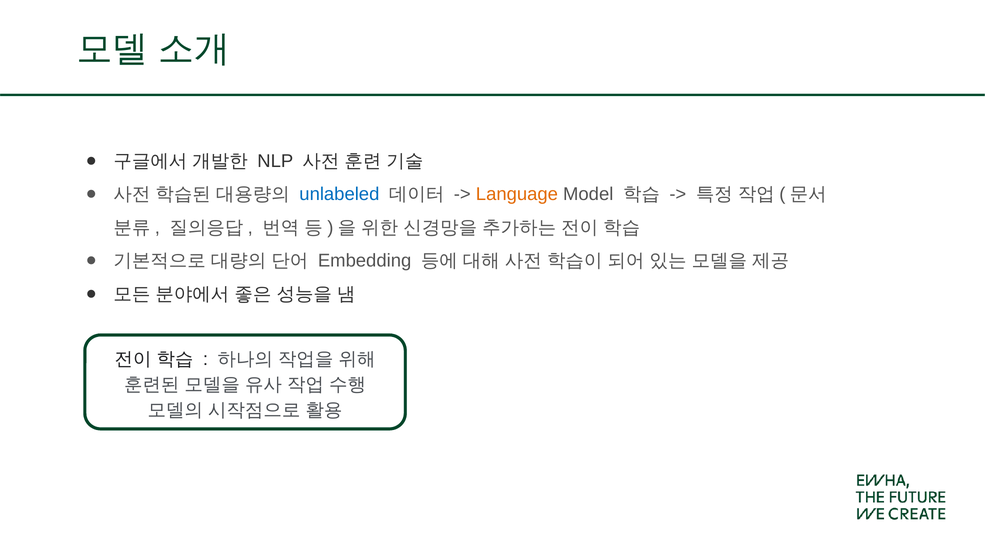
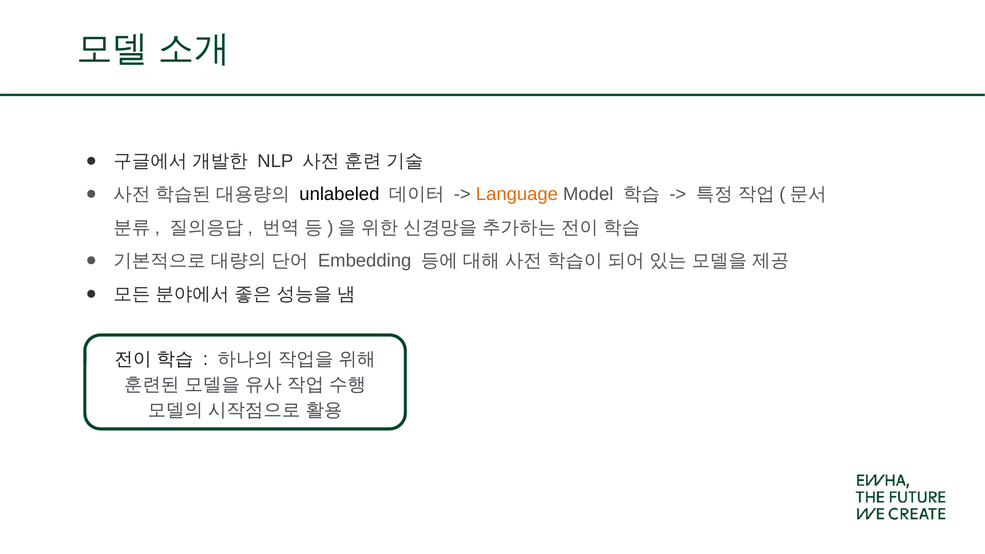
unlabeled colour: blue -> black
